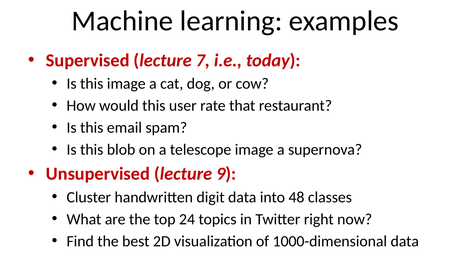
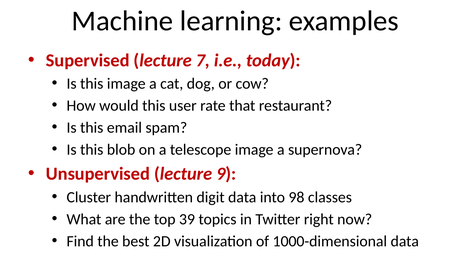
48: 48 -> 98
24: 24 -> 39
